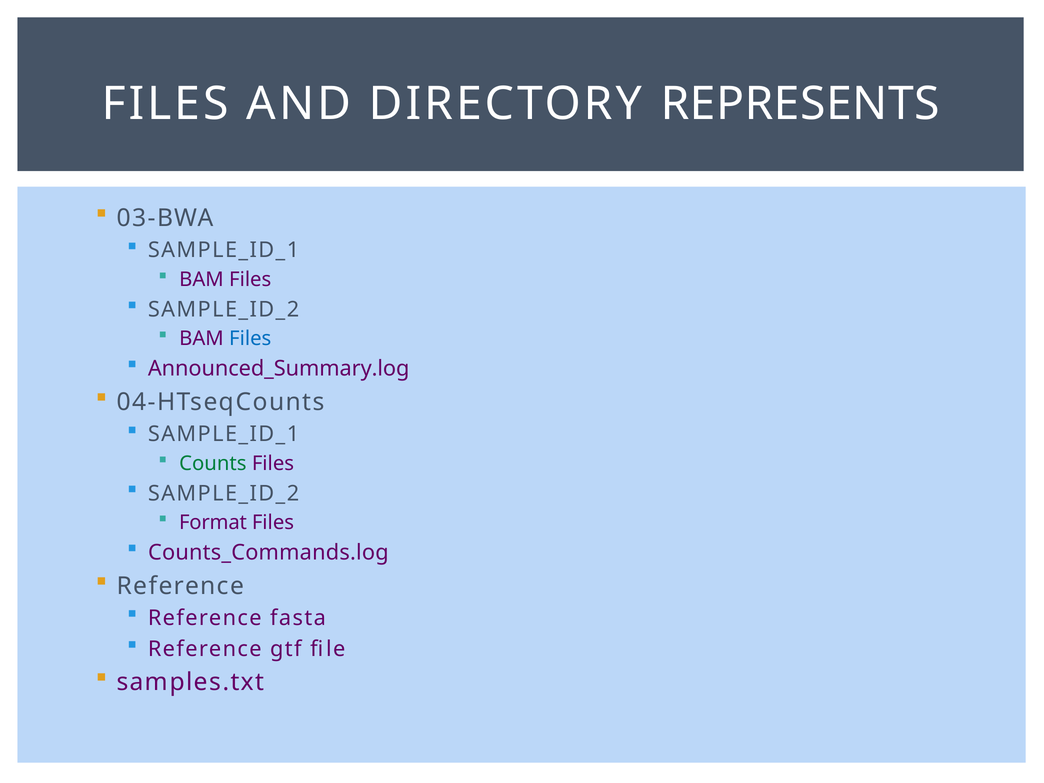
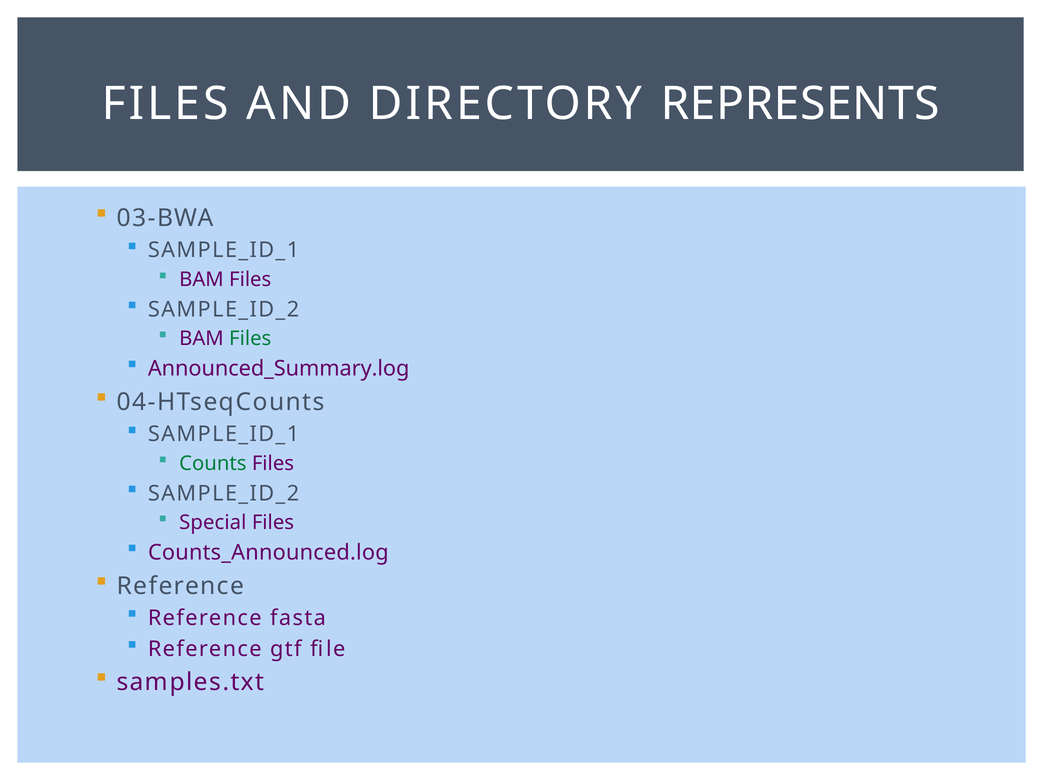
Files at (250, 339) colour: blue -> green
Format: Format -> Special
Counts_Commands.log: Counts_Commands.log -> Counts_Announced.log
